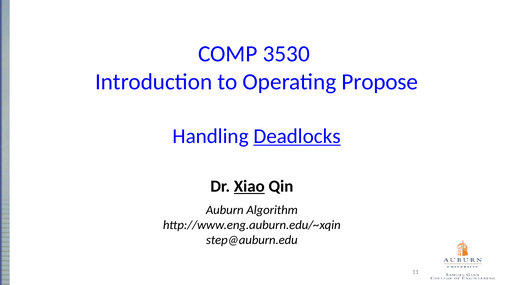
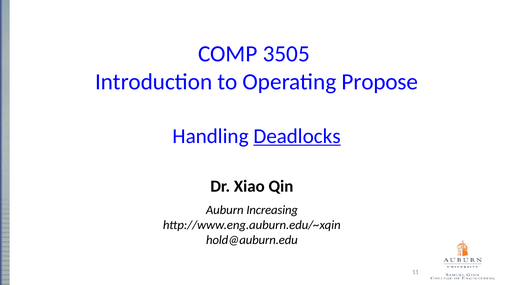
3530: 3530 -> 3505
Xiao underline: present -> none
Algorithm: Algorithm -> Increasing
step@auburn.edu: step@auburn.edu -> hold@auburn.edu
